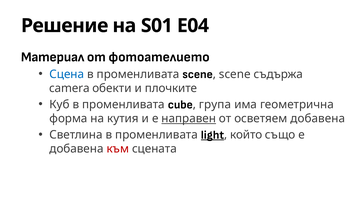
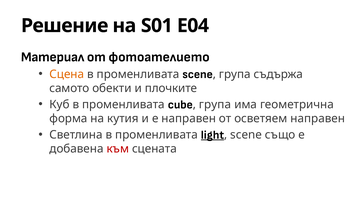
Сцена colour: blue -> orange
scene at (235, 74): scene -> група
camera: camera -> самото
направен at (189, 118) underline: present -> none
осветяем добавена: добавена -> направен
който at (246, 135): който -> scene
